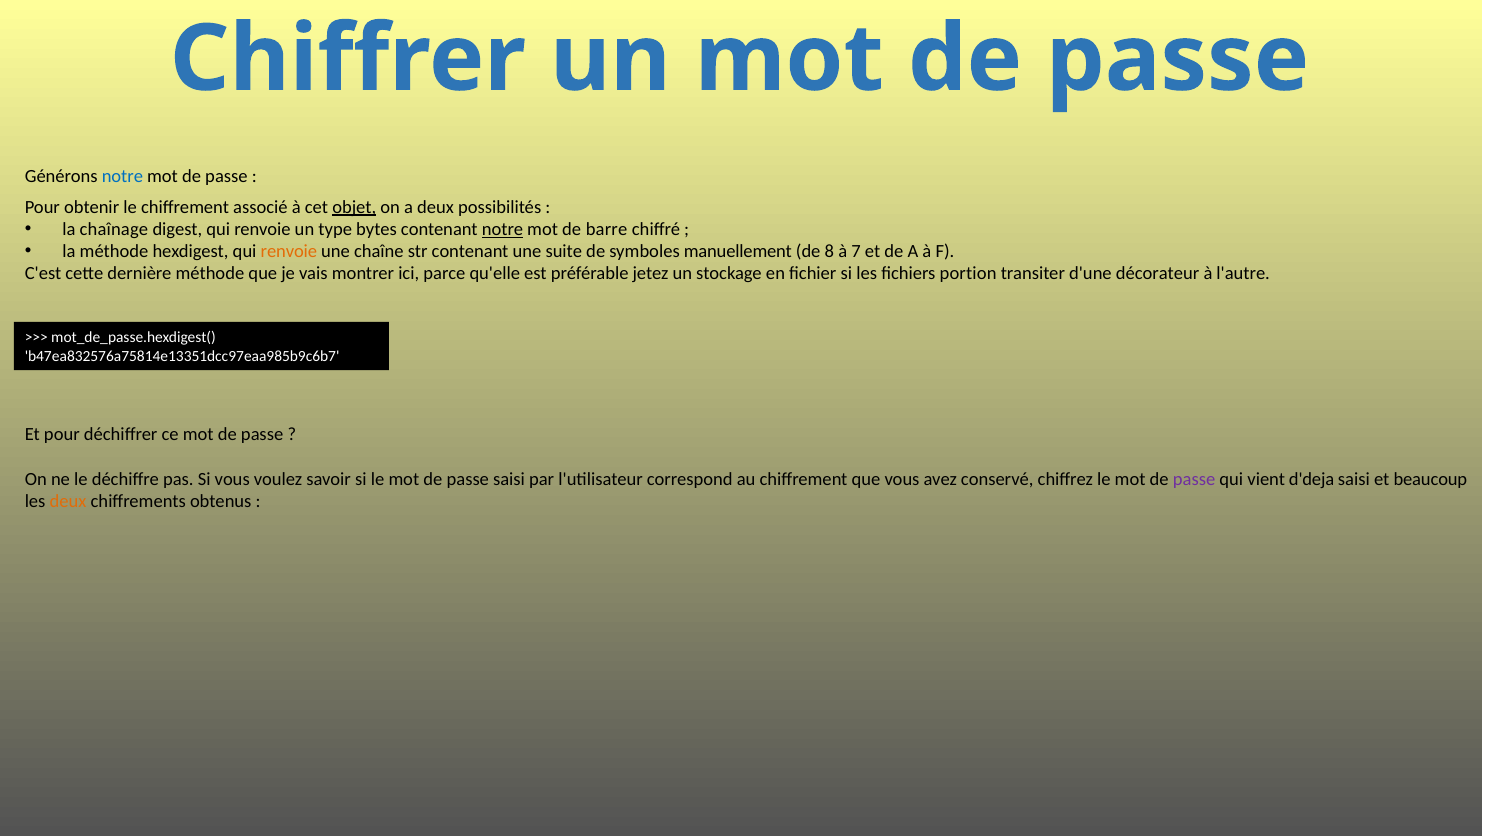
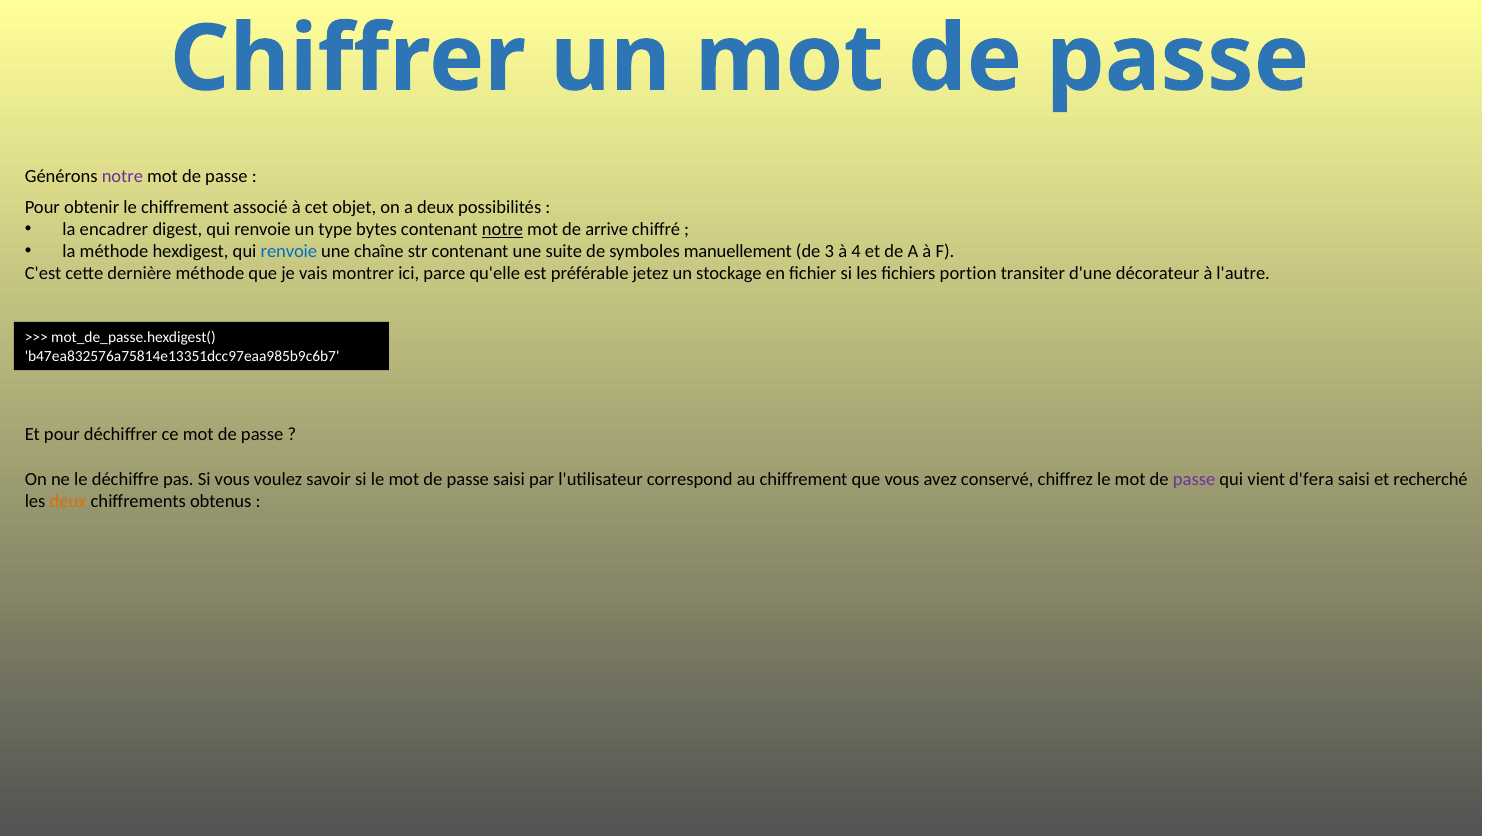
notre at (122, 177) colour: blue -> purple
objet underline: present -> none
chaînage: chaînage -> encadrer
barre: barre -> arrive
renvoie at (289, 252) colour: orange -> blue
8: 8 -> 3
7: 7 -> 4
d'deja: d'deja -> d'fera
beaucoup: beaucoup -> recherché
